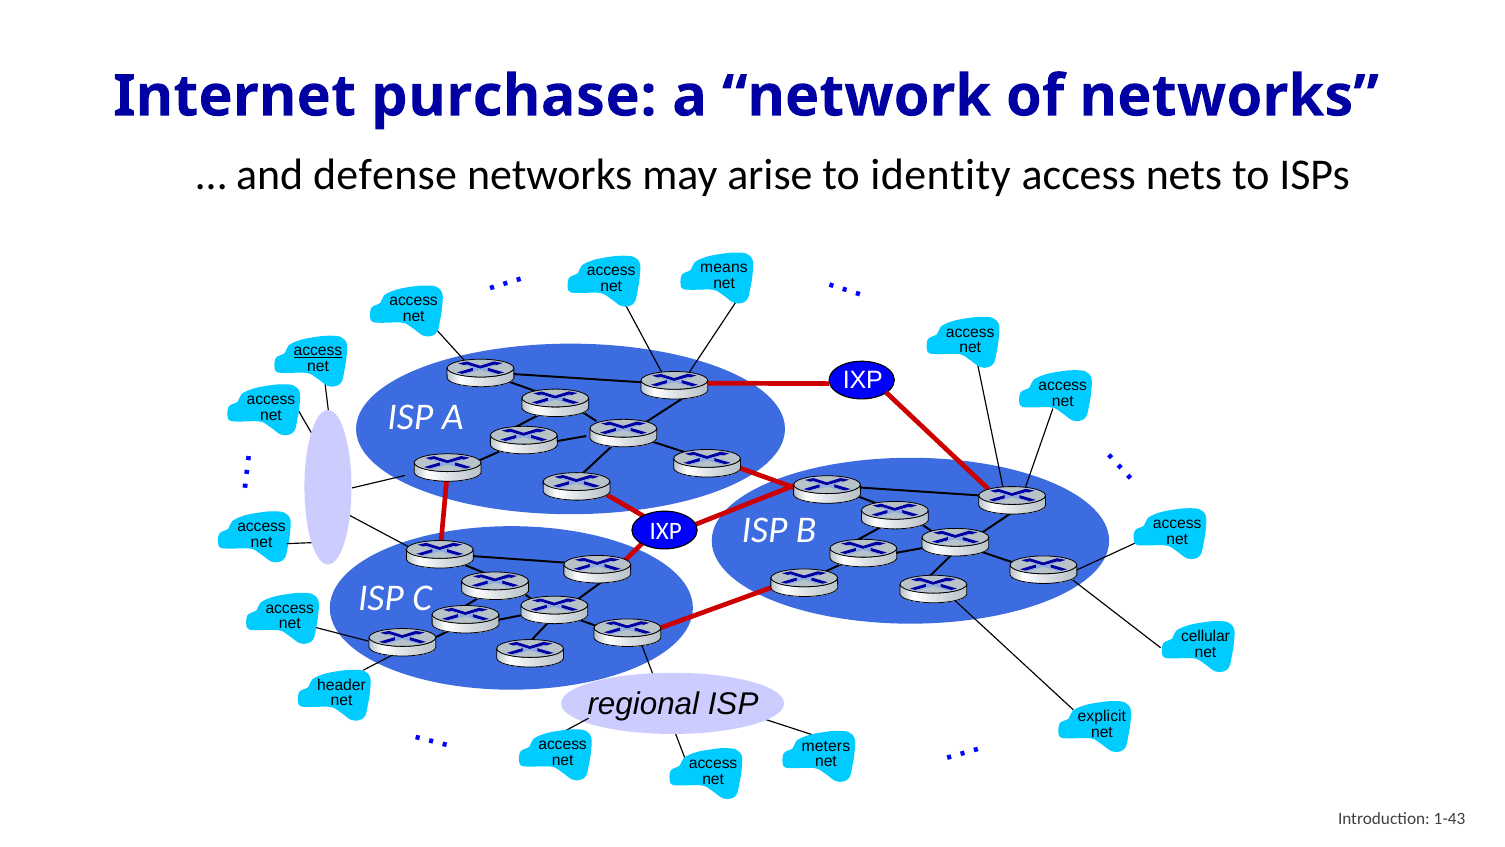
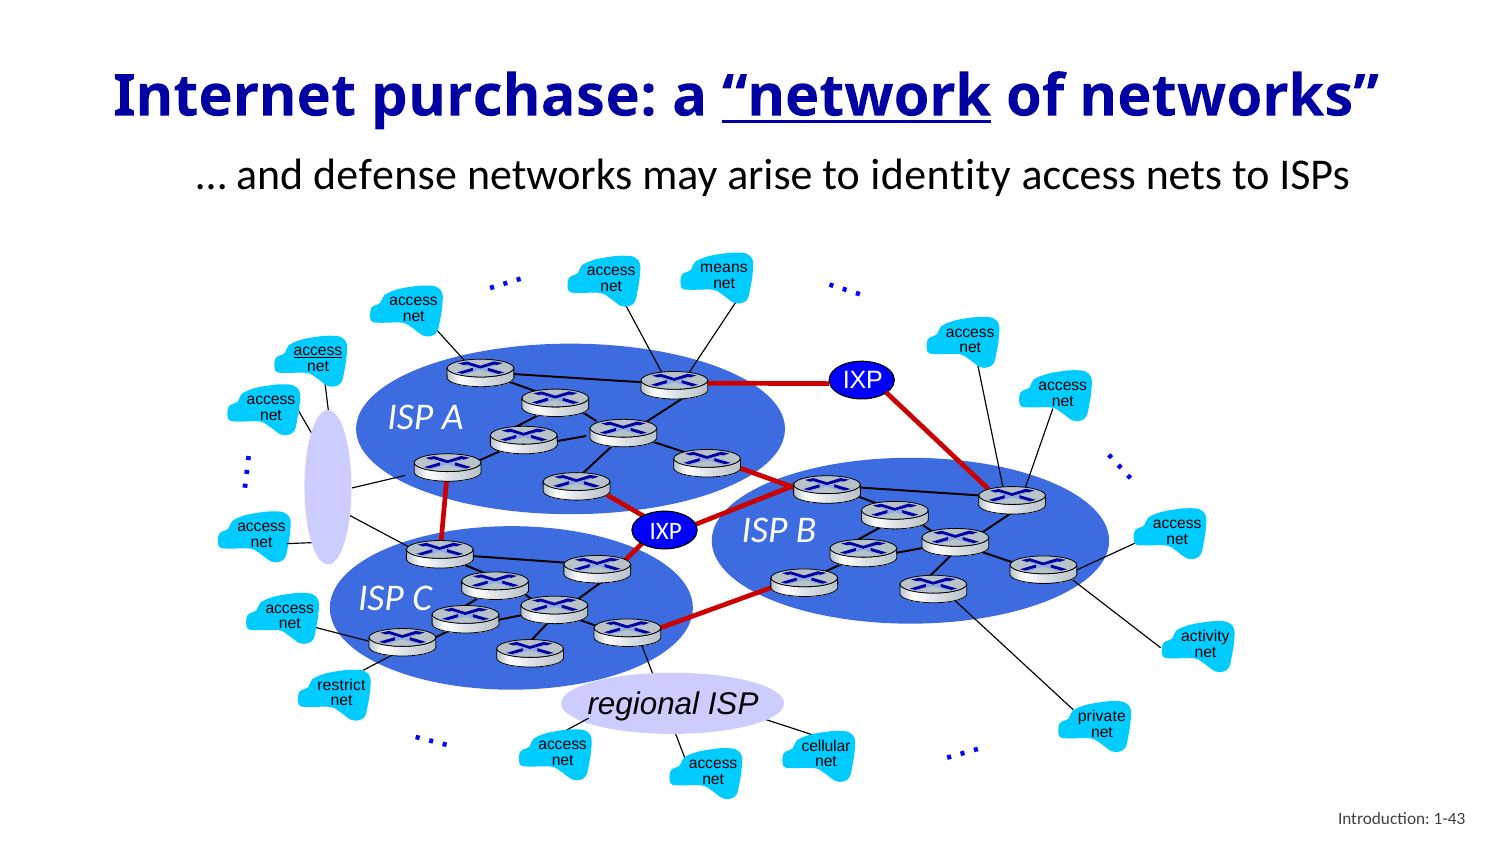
network underline: none -> present
cellular: cellular -> activity
header: header -> restrict
explicit: explicit -> private
meters: meters -> cellular
